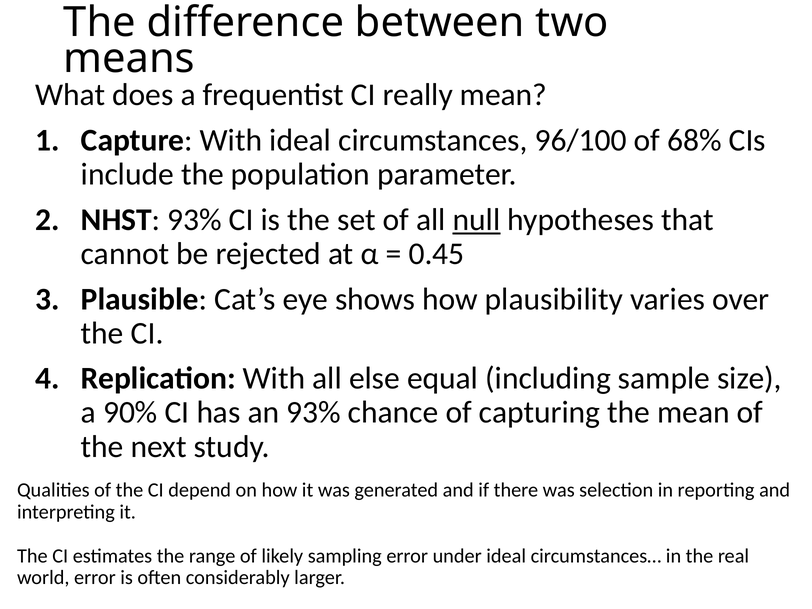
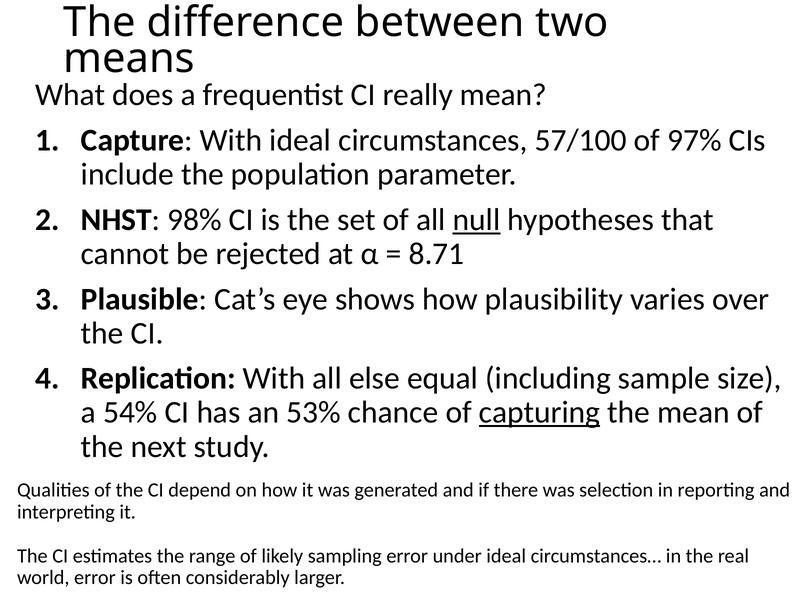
96/100: 96/100 -> 57/100
68%: 68% -> 97%
NHST 93%: 93% -> 98%
0.45: 0.45 -> 8.71
90%: 90% -> 54%
an 93%: 93% -> 53%
capturing underline: none -> present
